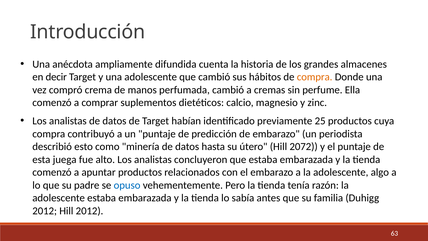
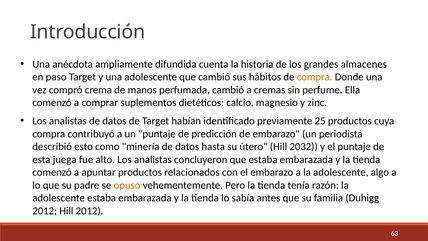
decir: decir -> paso
2072: 2072 -> 2032
opuso colour: blue -> orange
